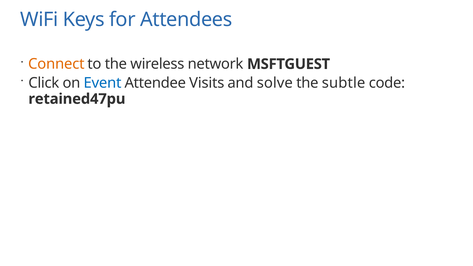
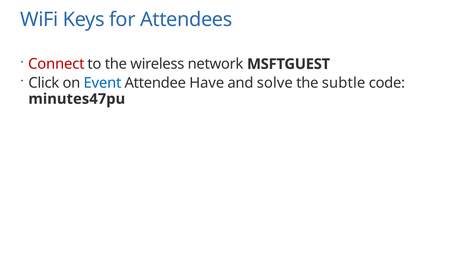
Connect colour: orange -> red
Visits: Visits -> Have
retained47pu: retained47pu -> minutes47pu
